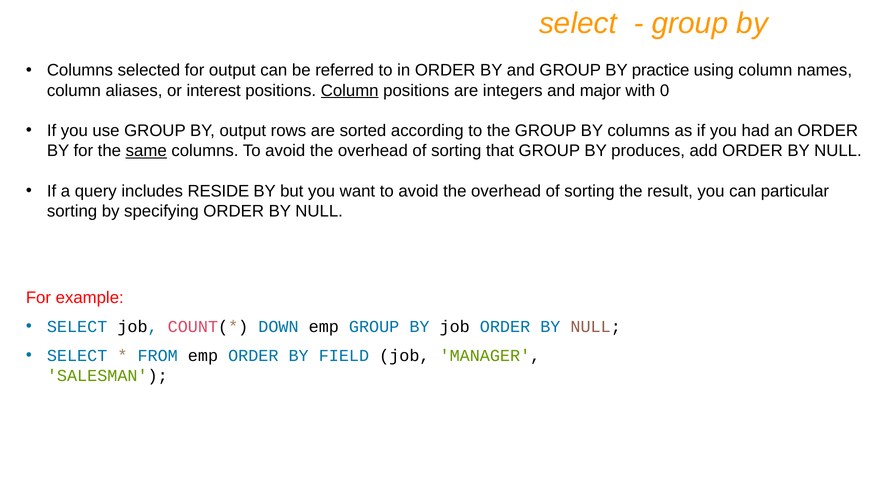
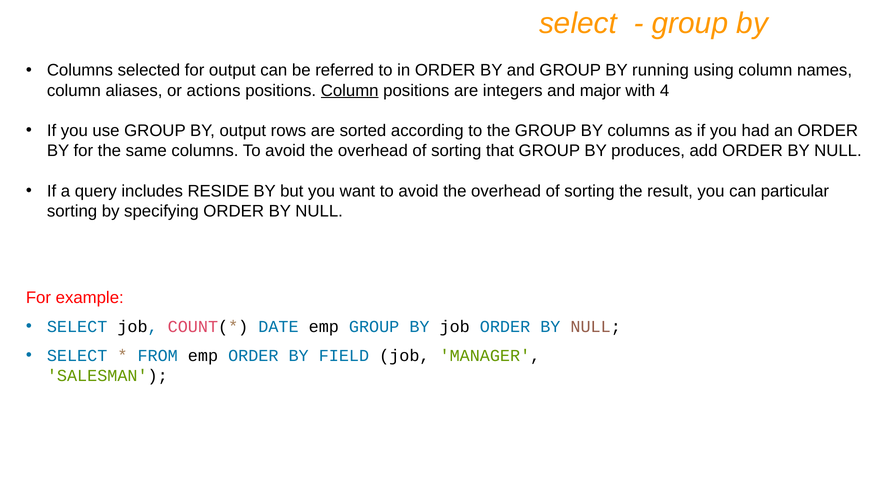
practice: practice -> running
interest: interest -> actions
0: 0 -> 4
same underline: present -> none
DOWN: DOWN -> DATE
